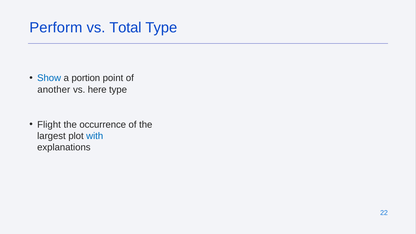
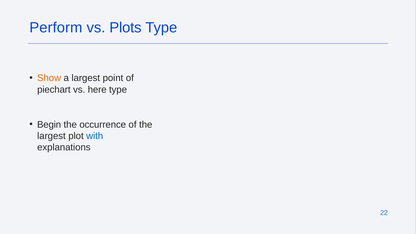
Total: Total -> Plots
Show colour: blue -> orange
a portion: portion -> largest
another: another -> piechart
Flight: Flight -> Begin
